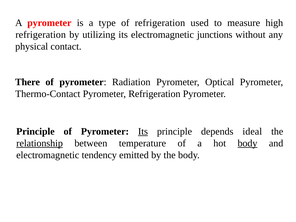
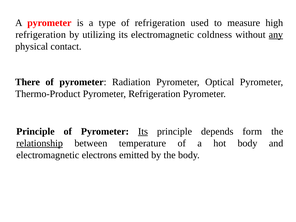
junctions: junctions -> coldness
any underline: none -> present
Thermo-Contact: Thermo-Contact -> Thermo-Product
ideal: ideal -> form
body at (247, 143) underline: present -> none
tendency: tendency -> electrons
